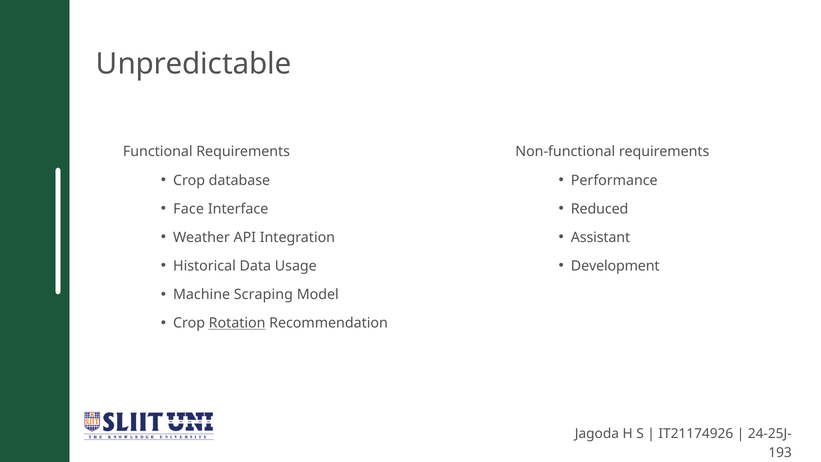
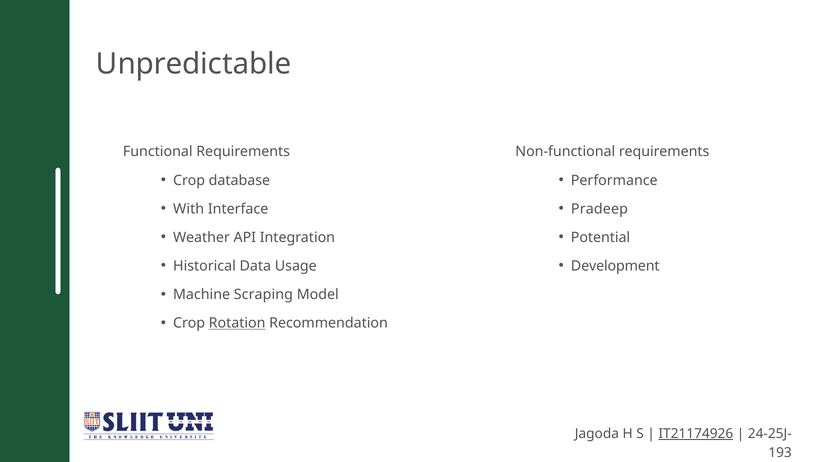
Face: Face -> With
Reduced: Reduced -> Pradeep
Assistant: Assistant -> Potential
IT21174926 underline: none -> present
